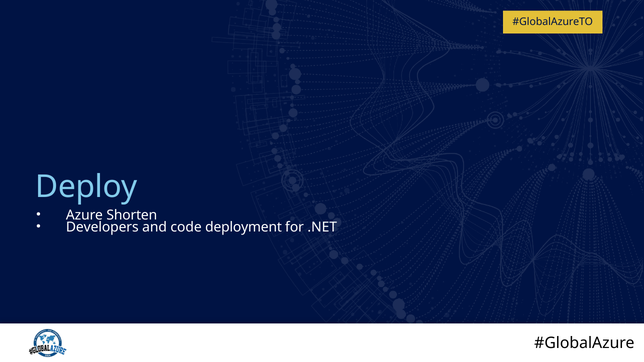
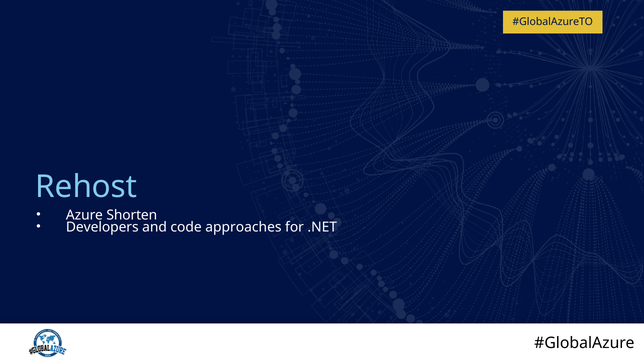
Deploy: Deploy -> Rehost
deployment: deployment -> approaches
